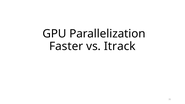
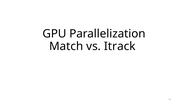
Faster: Faster -> Match
